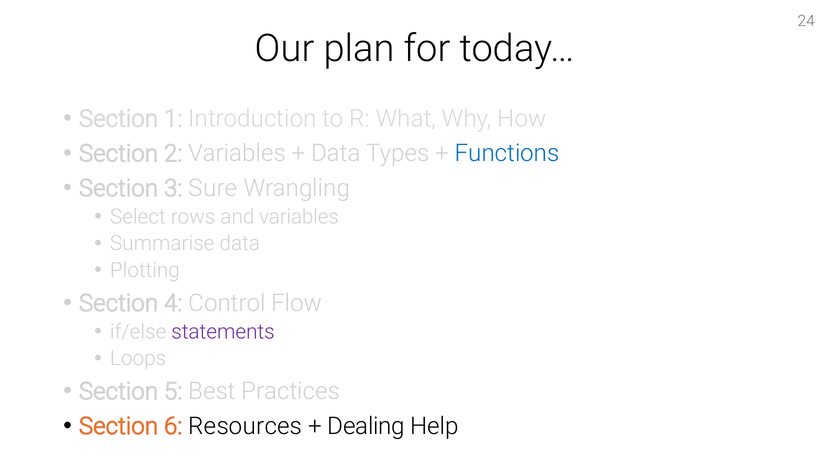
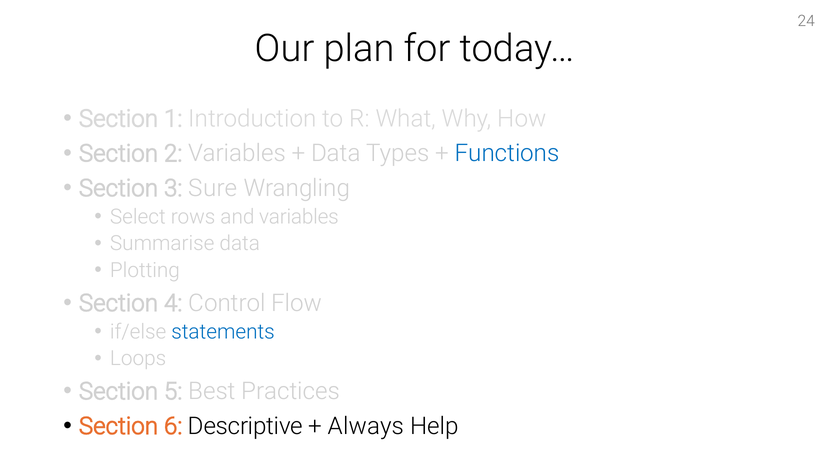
statements colour: purple -> blue
Resources: Resources -> Descriptive
Dealing: Dealing -> Always
